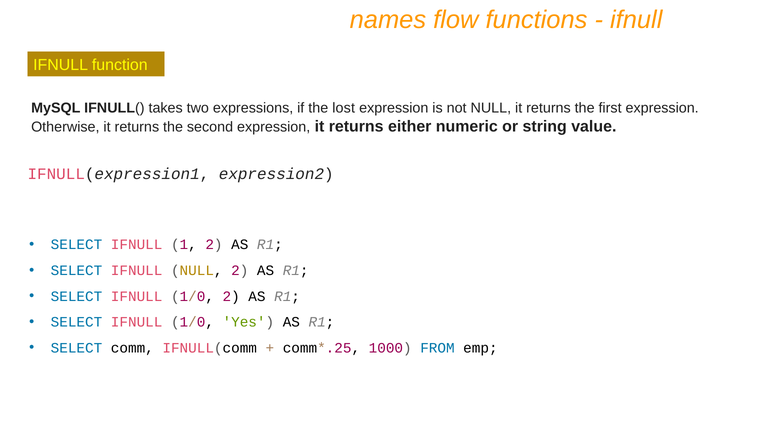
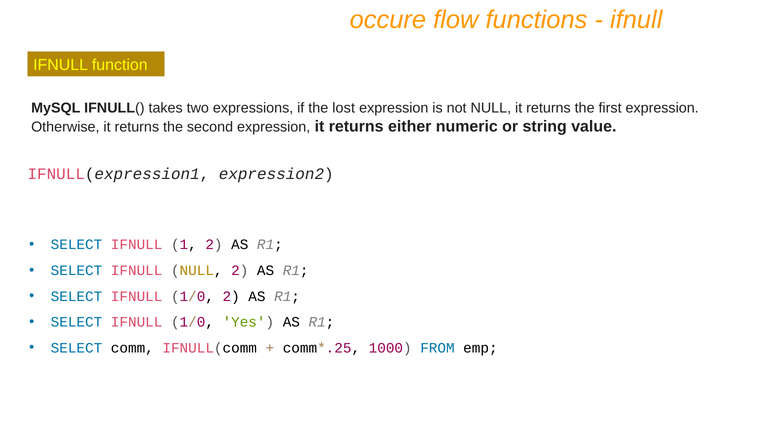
names: names -> occure
